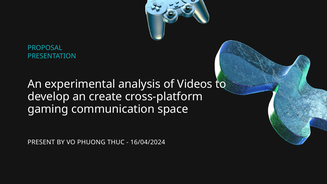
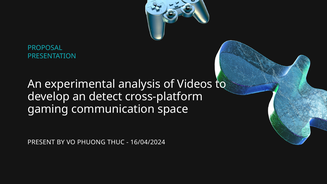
create: create -> detect
